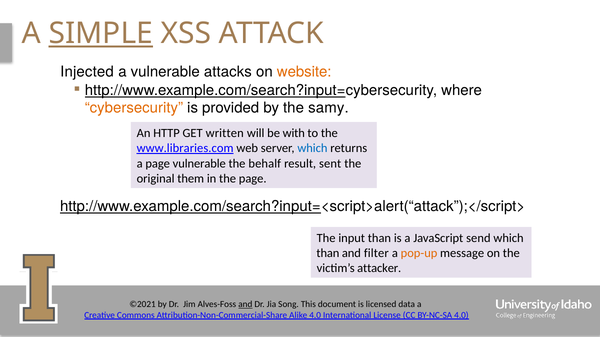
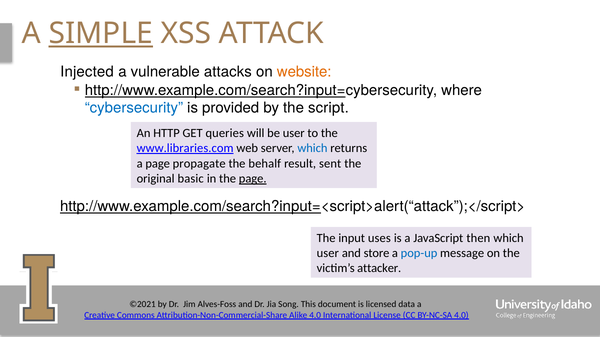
cybersecurity colour: orange -> blue
samy: samy -> script
written: written -> queries
be with: with -> user
page vulnerable: vulnerable -> propagate
them: them -> basic
page at (253, 179) underline: none -> present
input than: than -> uses
send: send -> then
than at (328, 254): than -> user
filter: filter -> store
pop-up colour: orange -> blue
and at (245, 305) underline: present -> none
